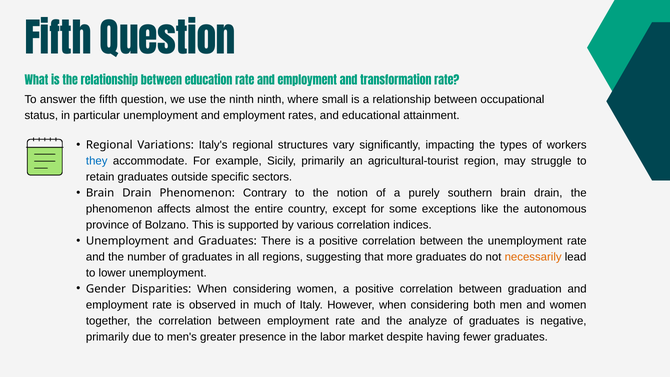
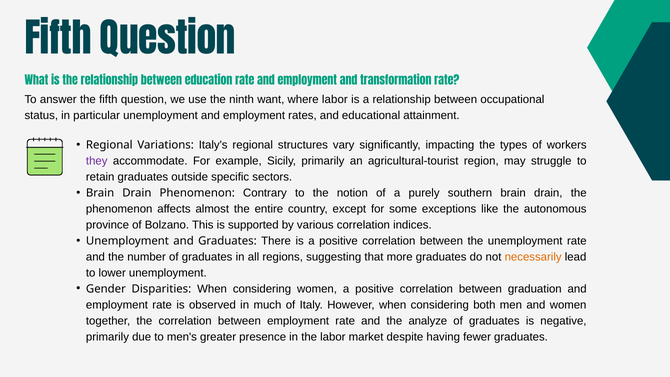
ninth ninth: ninth -> want
where small: small -> labor
they colour: blue -> purple
